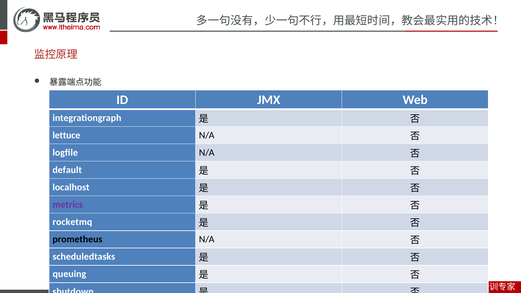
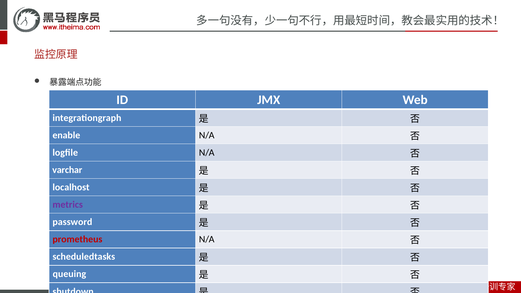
lettuce: lettuce -> enable
default: default -> varchar
rocketmq: rocketmq -> password
prometheus colour: black -> red
